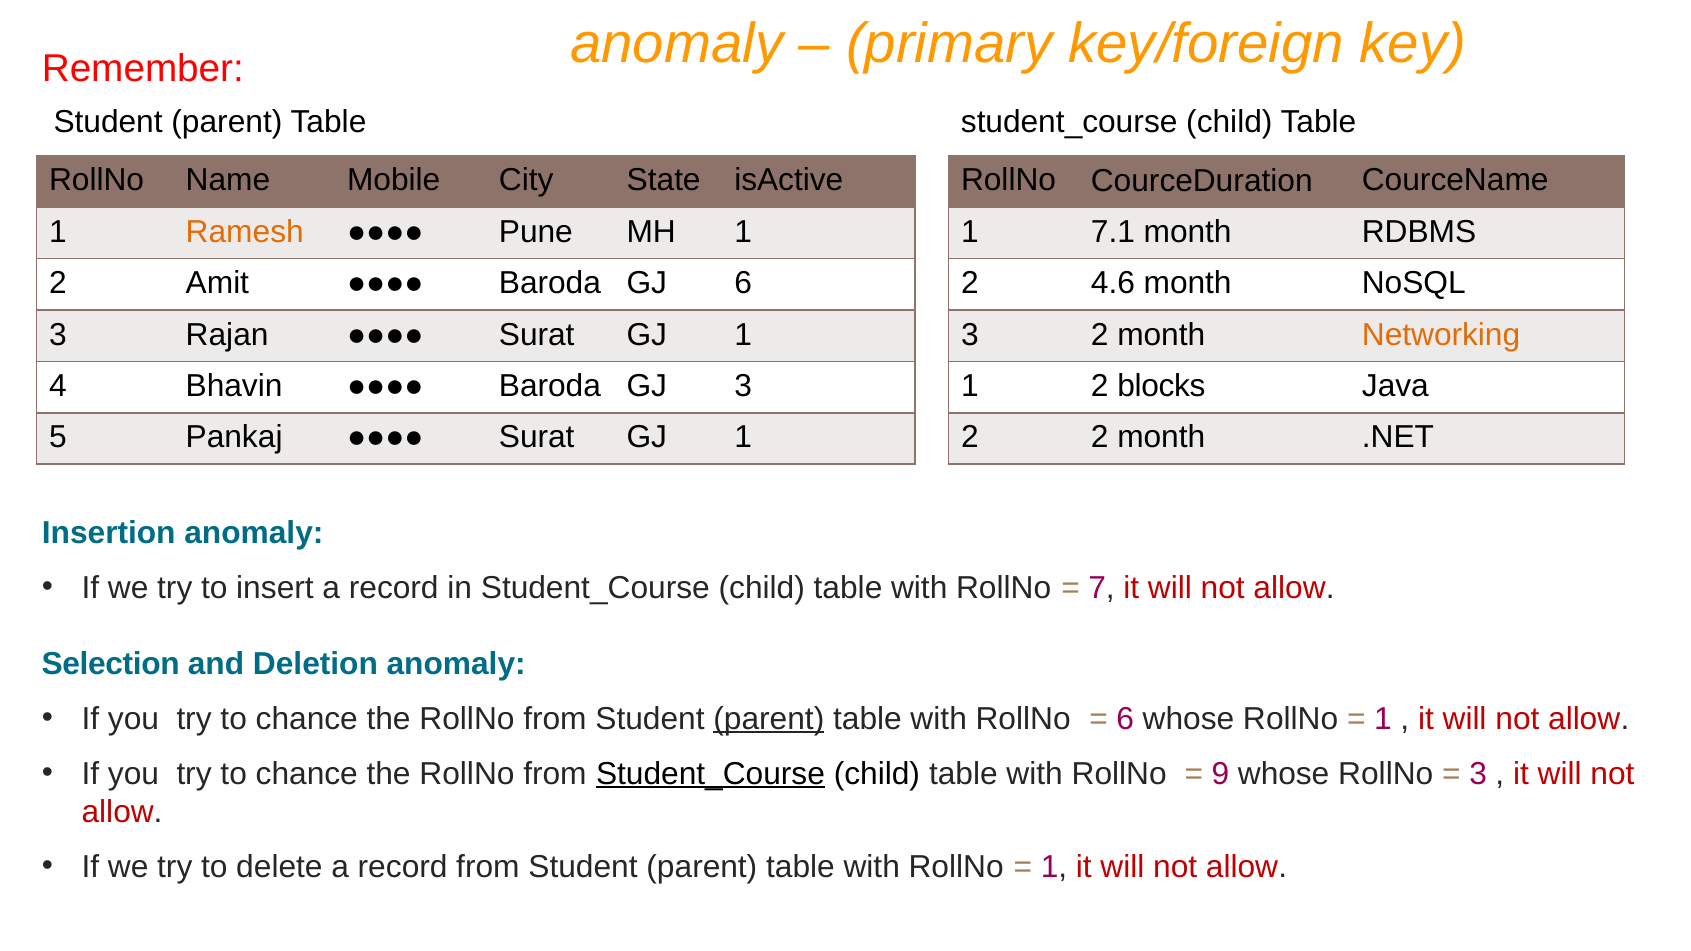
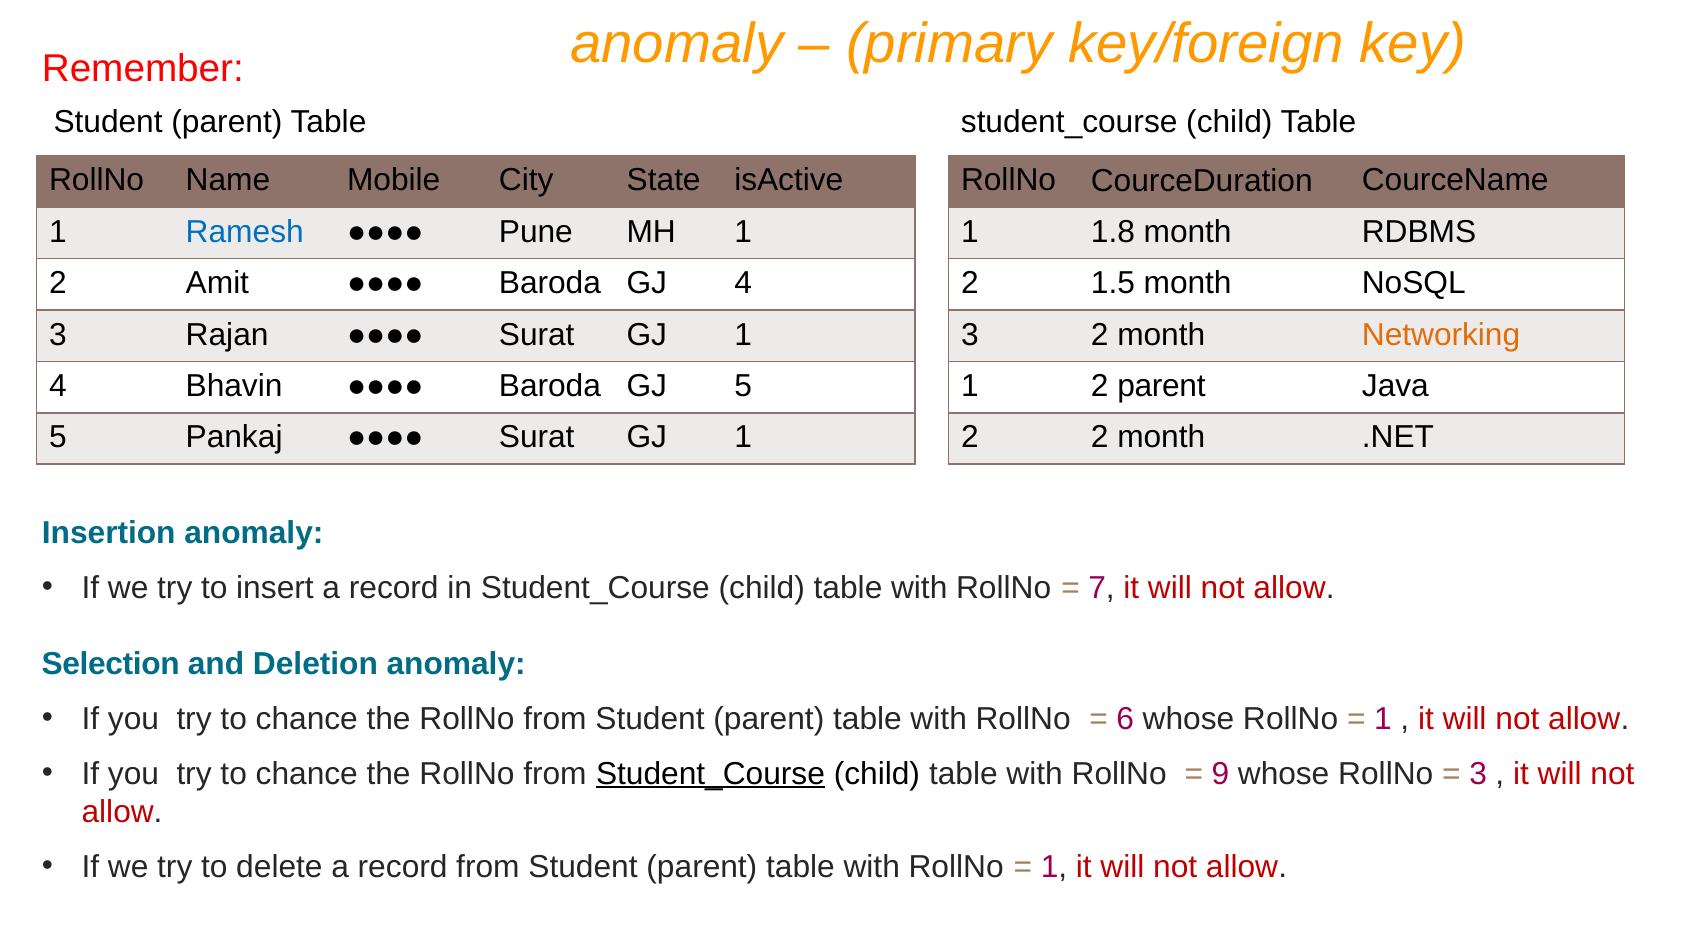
Ramesh colour: orange -> blue
7.1: 7.1 -> 1.8
GJ 6: 6 -> 4
4.6: 4.6 -> 1.5
GJ 3: 3 -> 5
2 blocks: blocks -> parent
parent at (769, 719) underline: present -> none
